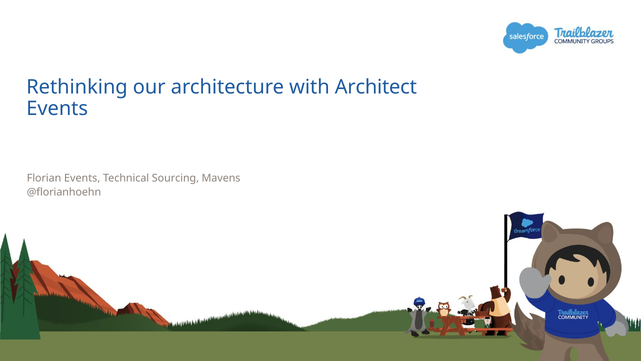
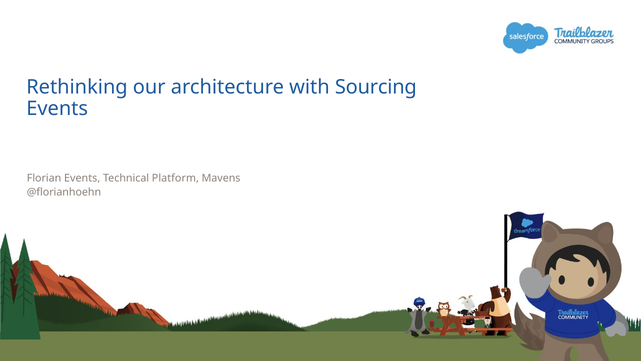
Architect: Architect -> Sourcing
Sourcing: Sourcing -> Platform
